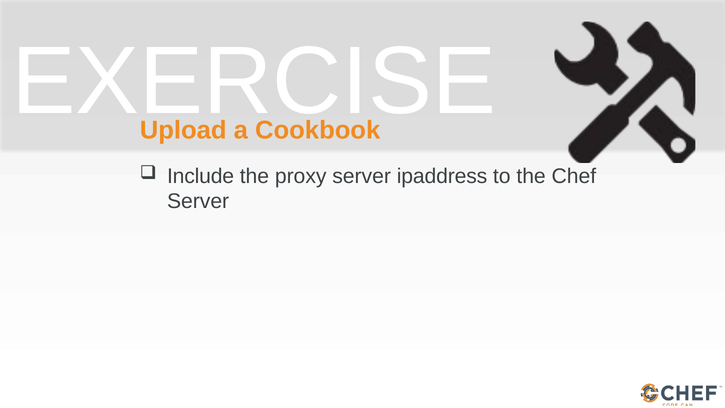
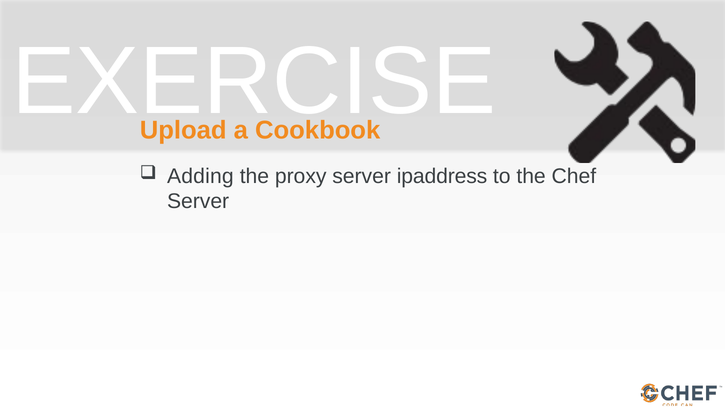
Include: Include -> Adding
